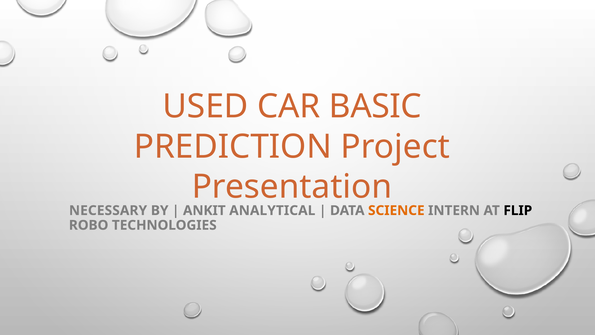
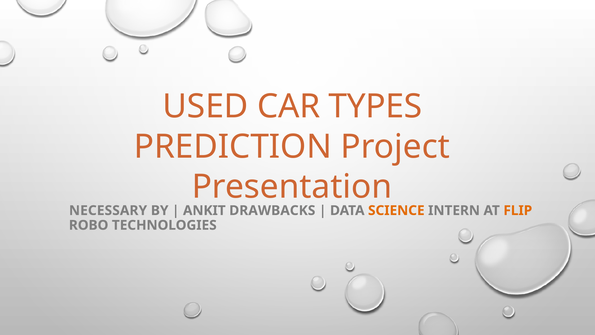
BASIC: BASIC -> TYPES
ANALYTICAL: ANALYTICAL -> DRAWBACKS
FLIP colour: black -> orange
